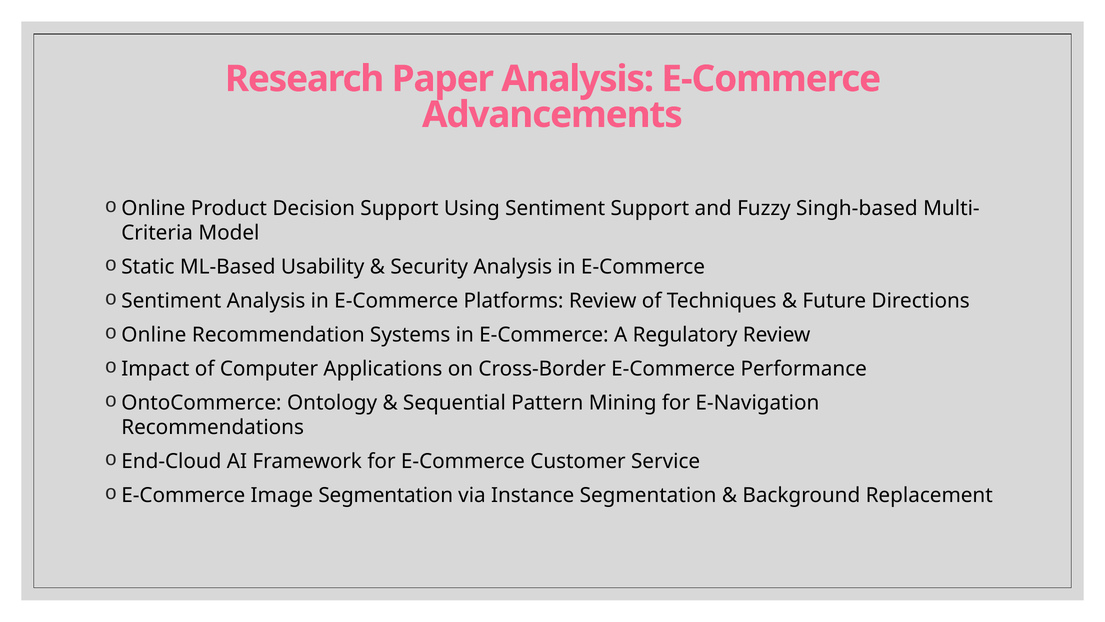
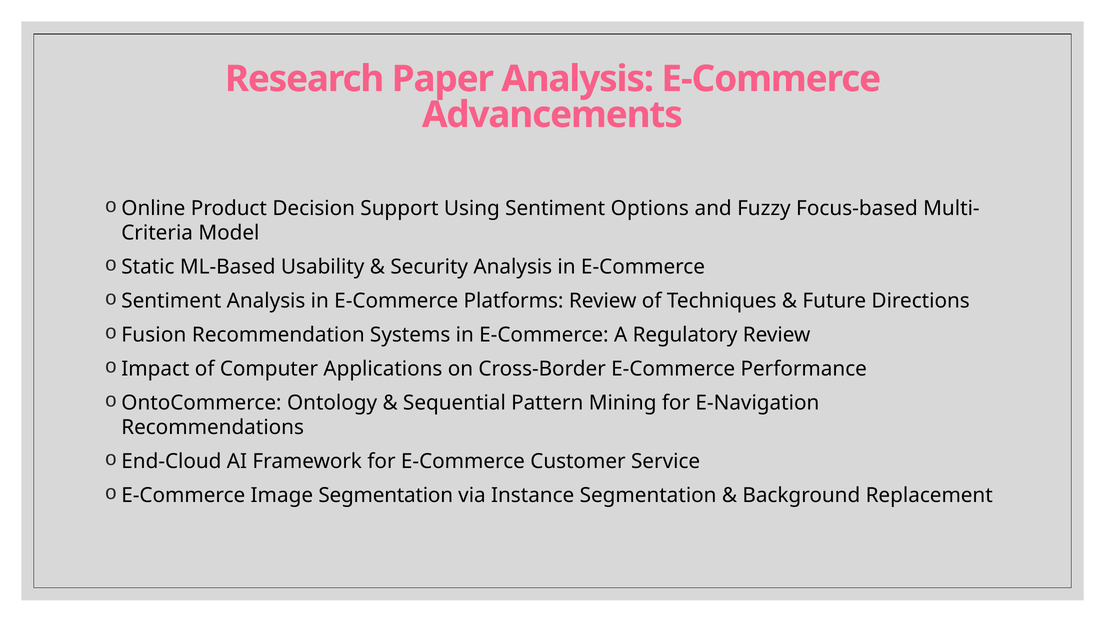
Sentiment Support: Support -> Options
Singh-based: Singh-based -> Focus-based
Online at (154, 335): Online -> Fusion
